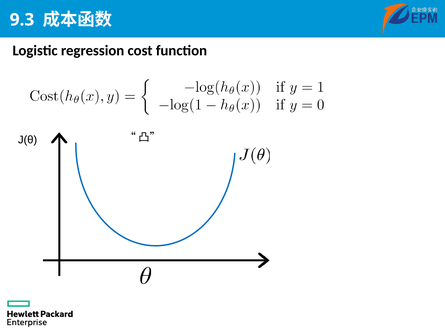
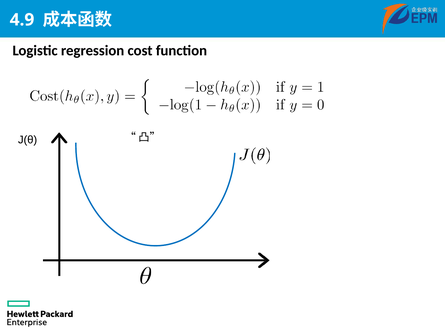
9.3: 9.3 -> 4.9
